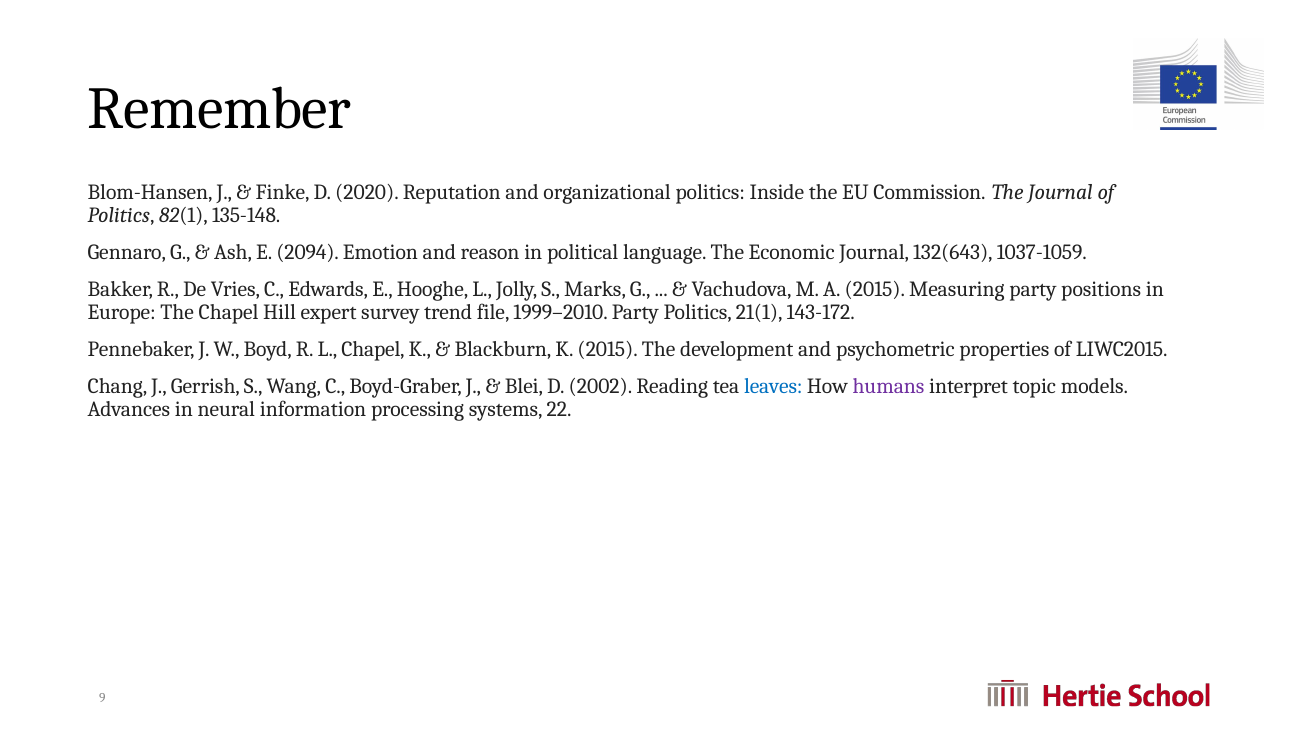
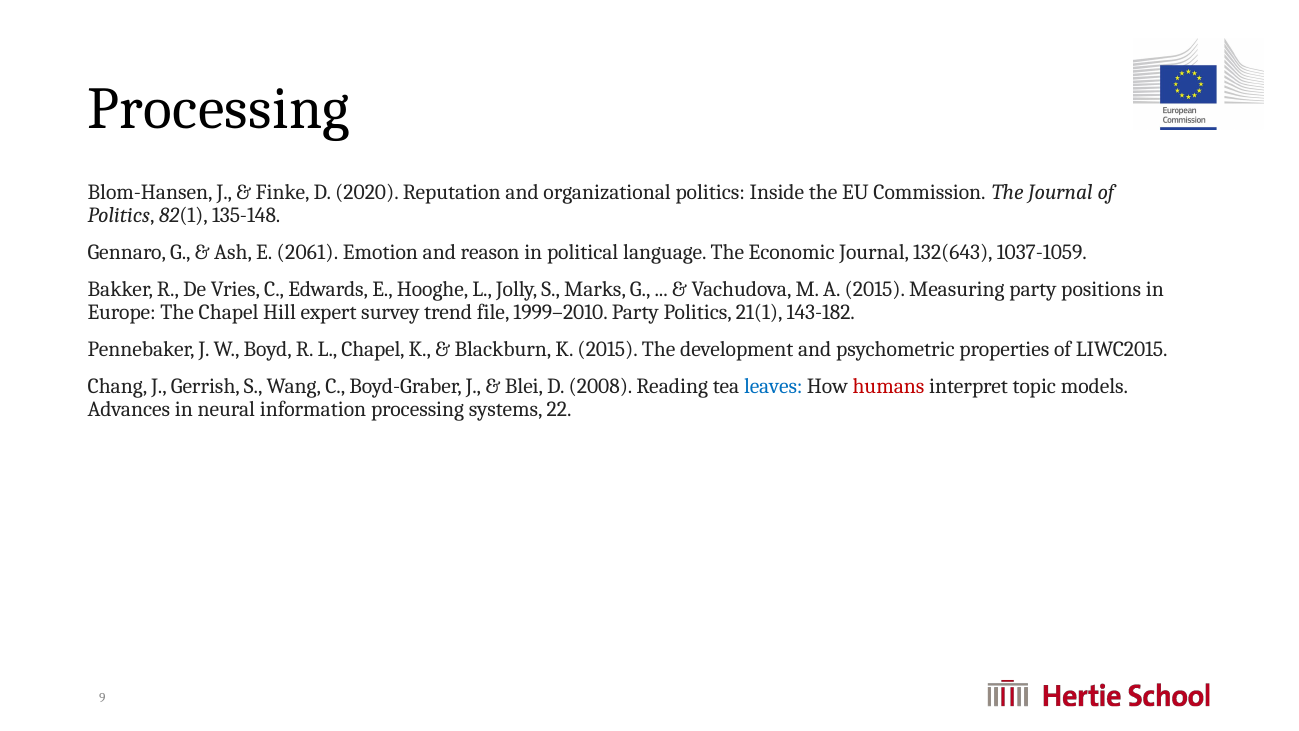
Remember at (219, 109): Remember -> Processing
2094: 2094 -> 2061
143-172: 143-172 -> 143-182
2002: 2002 -> 2008
humans colour: purple -> red
